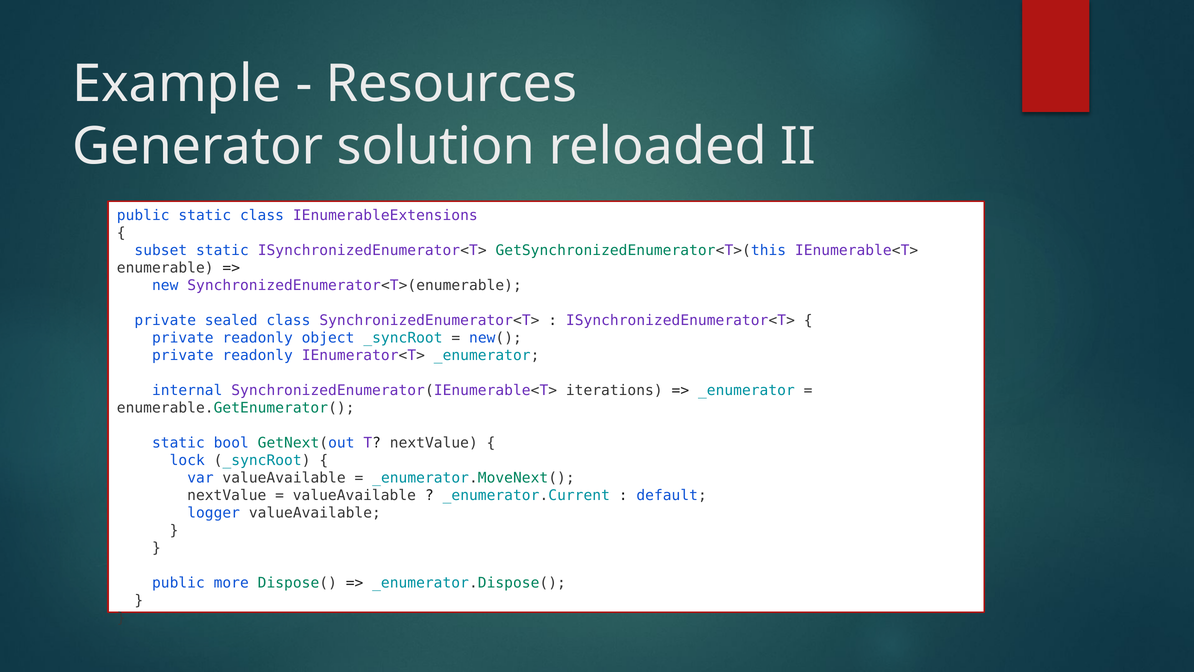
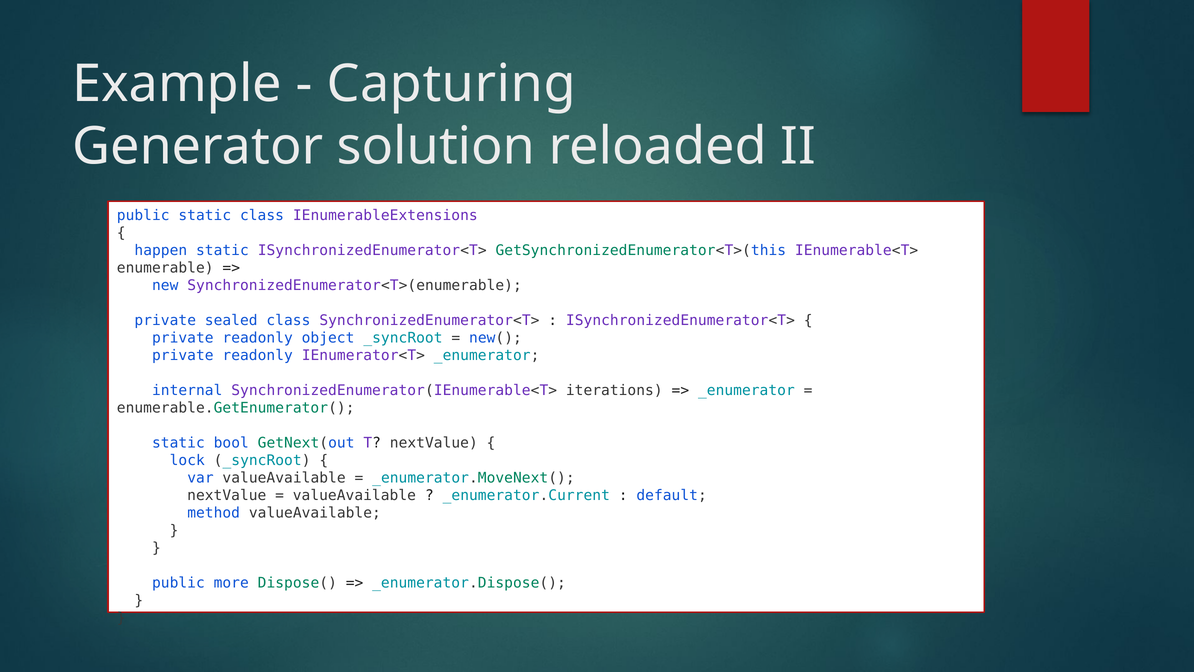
Resources: Resources -> Capturing
subset: subset -> happen
logger: logger -> method
